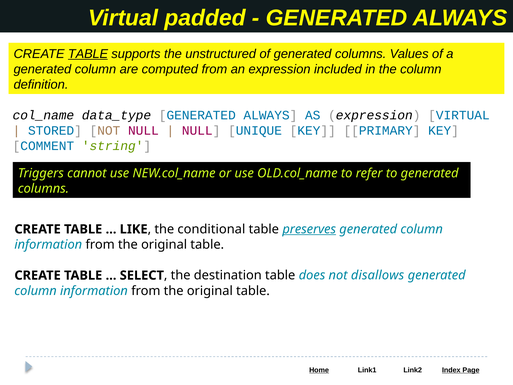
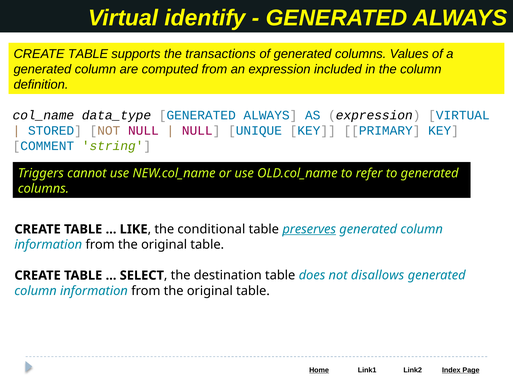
padded: padded -> identify
TABLE at (88, 54) underline: present -> none
unstructured: unstructured -> transactions
